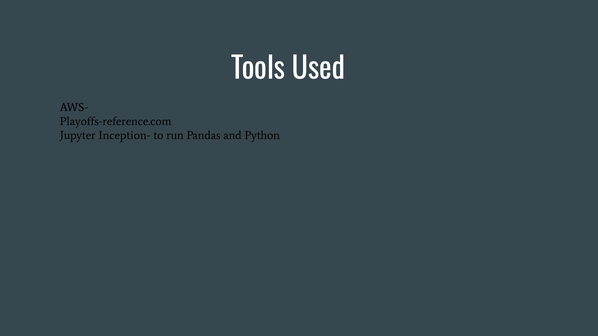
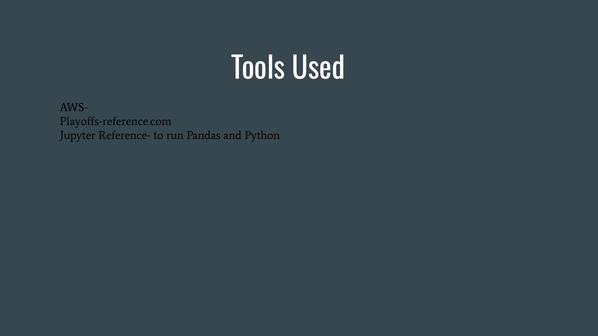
Inception-: Inception- -> Reference-
